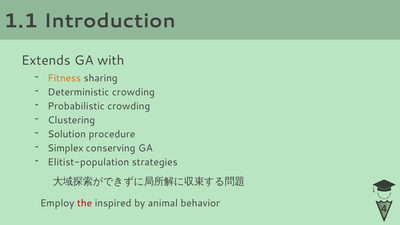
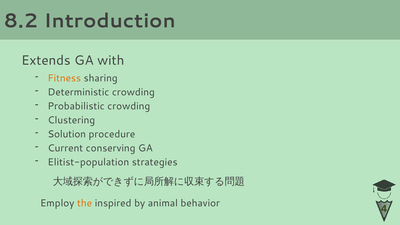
1.1: 1.1 -> 8.2
Simplex: Simplex -> Current
the colour: red -> orange
